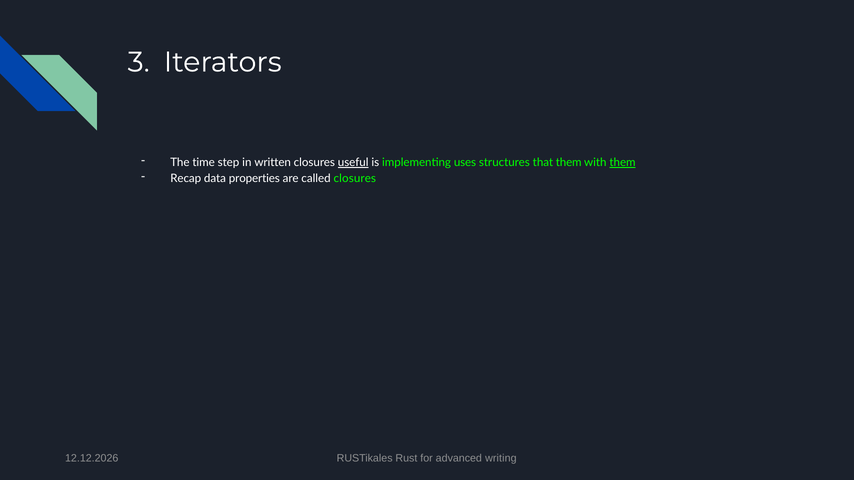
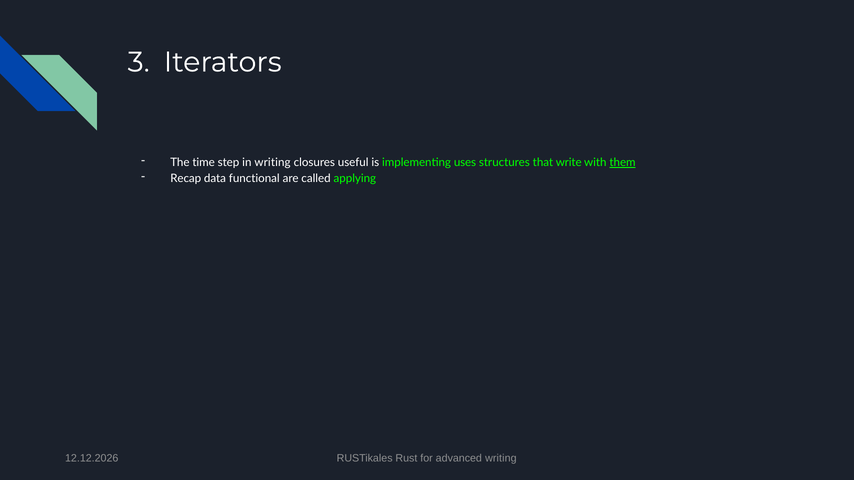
in written: written -> writing
useful underline: present -> none
that them: them -> write
properties: properties -> functional
called closures: closures -> applying
